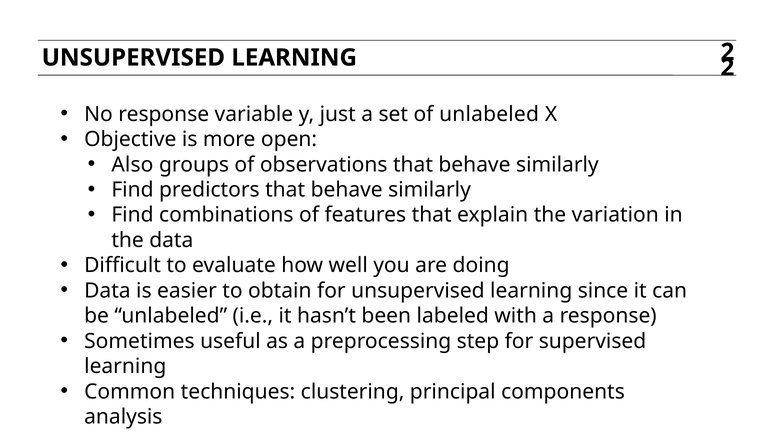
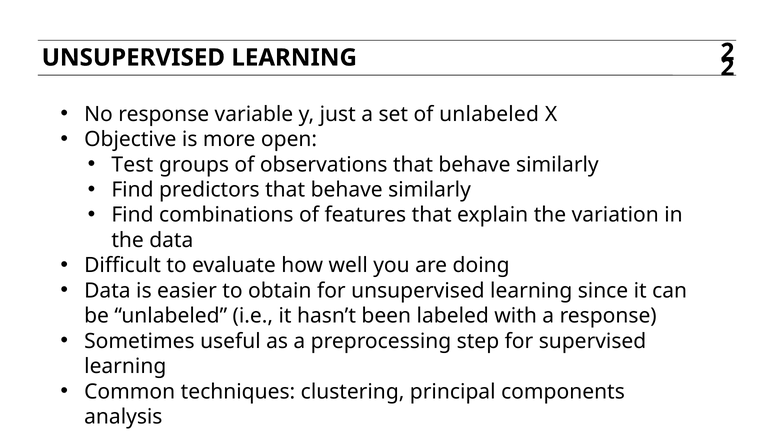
Also: Also -> Test
